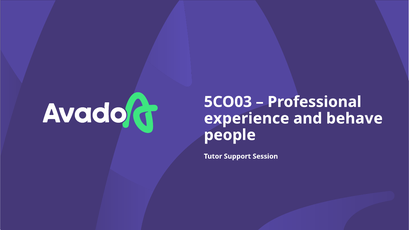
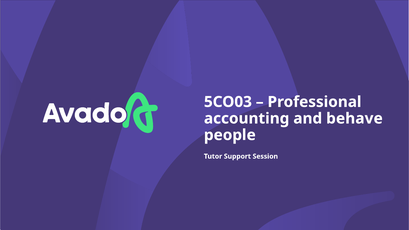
experience: experience -> accounting
